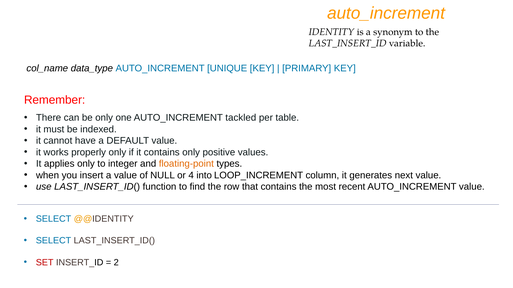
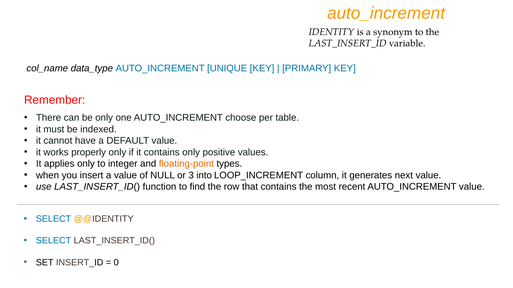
tackled: tackled -> choose
4: 4 -> 3
SET colour: red -> black
2: 2 -> 0
